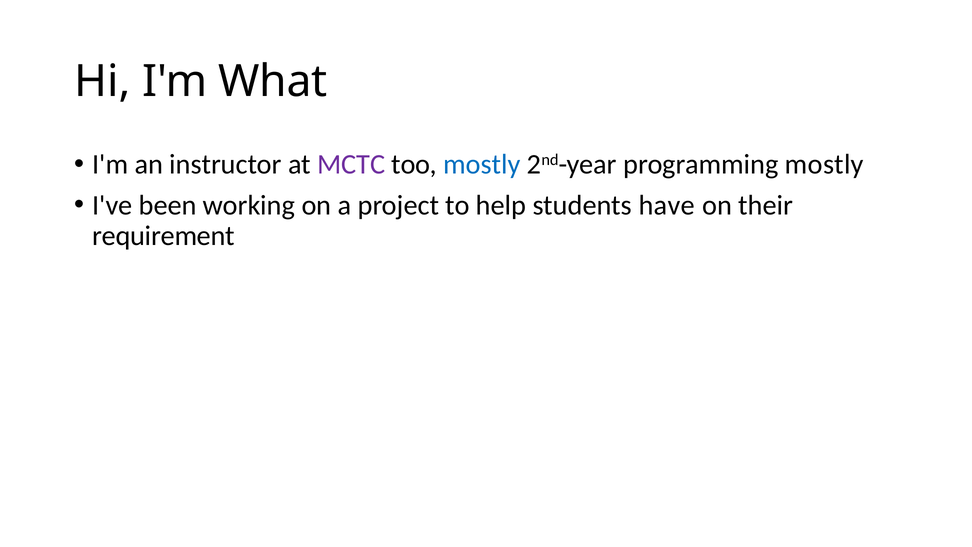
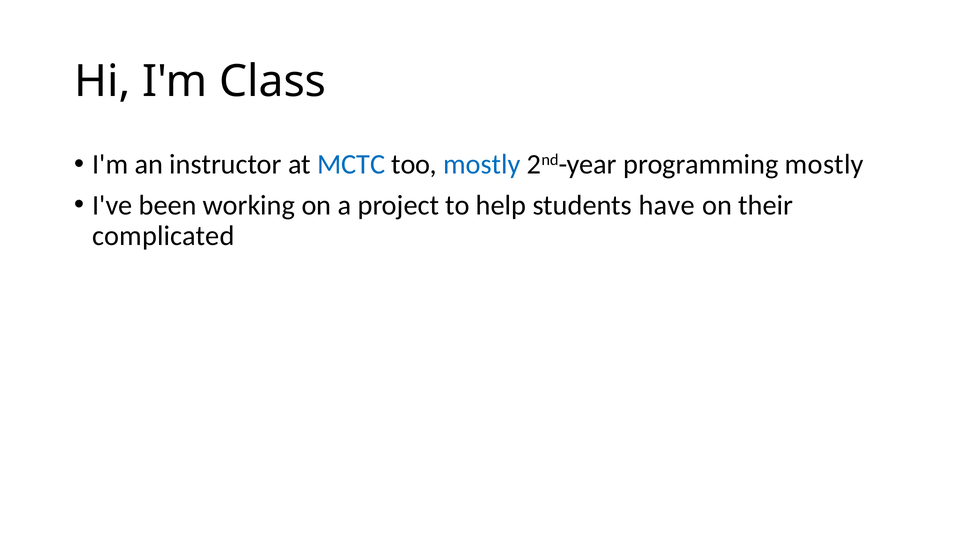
What: What -> Class
MCTC colour: purple -> blue
requirement: requirement -> complicated
